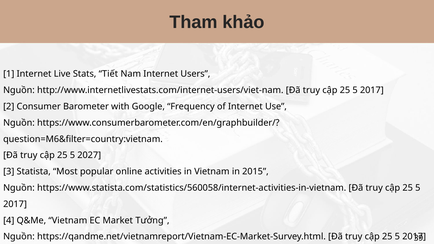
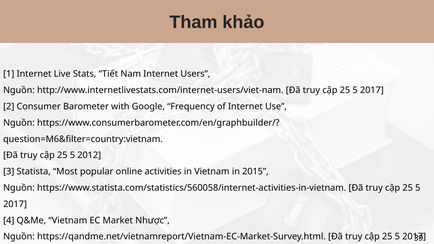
2027: 2027 -> 2012
Tưởng: Tưởng -> Nhược
